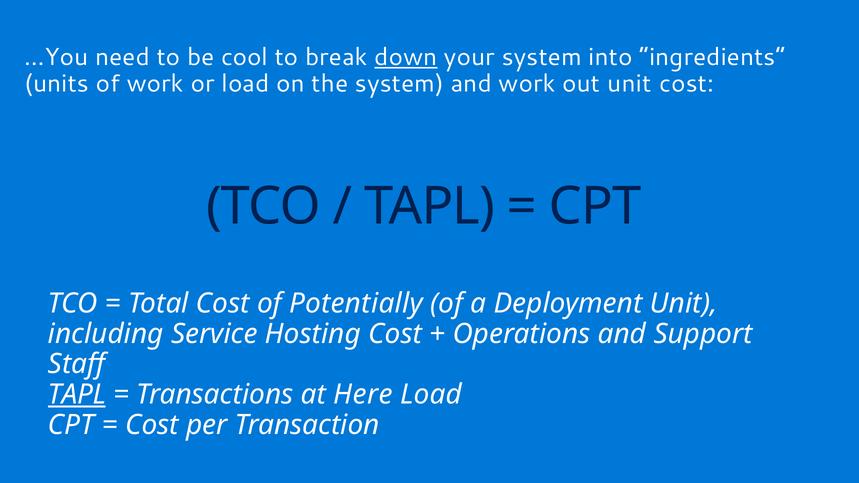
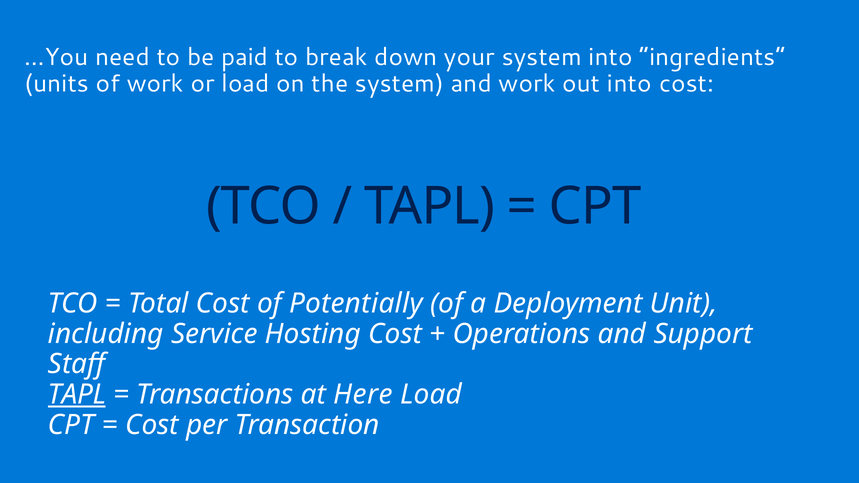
cool: cool -> paid
down underline: present -> none
out unit: unit -> into
